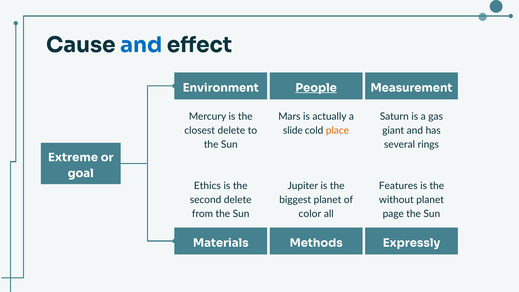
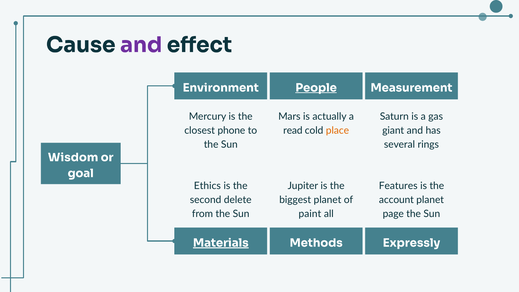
and at (141, 45) colour: blue -> purple
closest delete: delete -> phone
slide: slide -> read
Extreme: Extreme -> Wisdom
without: without -> account
color: color -> paint
Materials underline: none -> present
